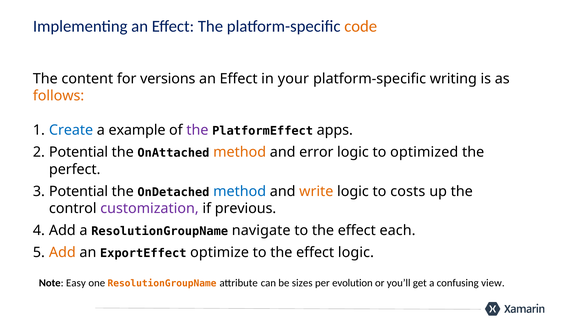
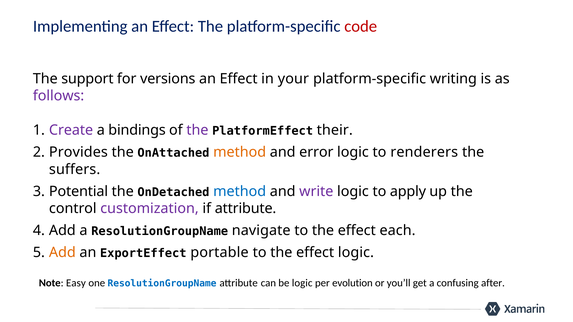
code colour: orange -> red
content: content -> support
follows colour: orange -> purple
Create colour: blue -> purple
example: example -> bindings
apps: apps -> their
Potential at (79, 152): Potential -> Provides
optimized: optimized -> renderers
perfect: perfect -> suffers
write colour: orange -> purple
costs: costs -> apply
if previous: previous -> attribute
optimize: optimize -> portable
ResolutionGroupName at (162, 284) colour: orange -> blue
be sizes: sizes -> logic
view: view -> after
